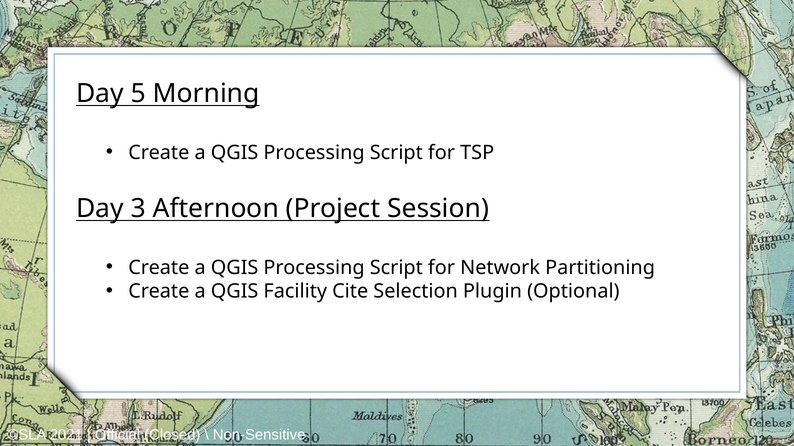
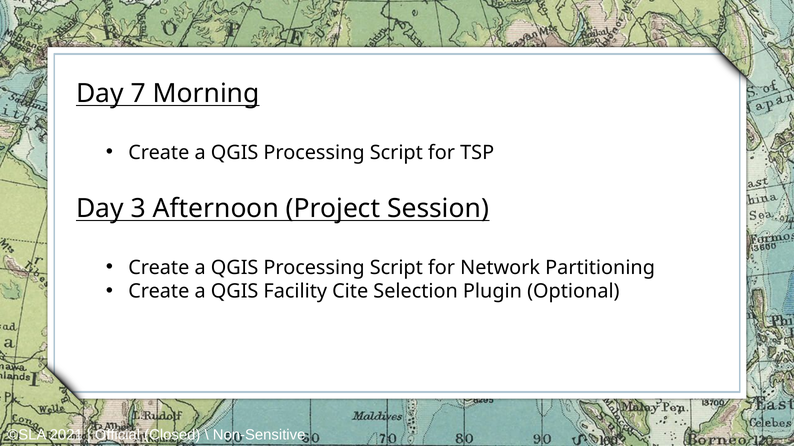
5: 5 -> 7
